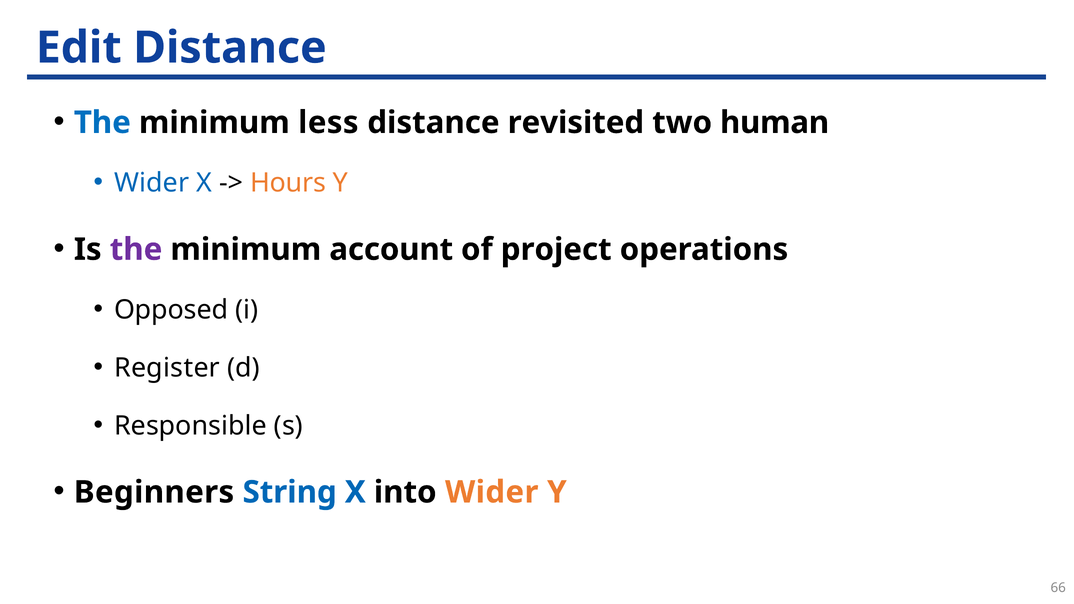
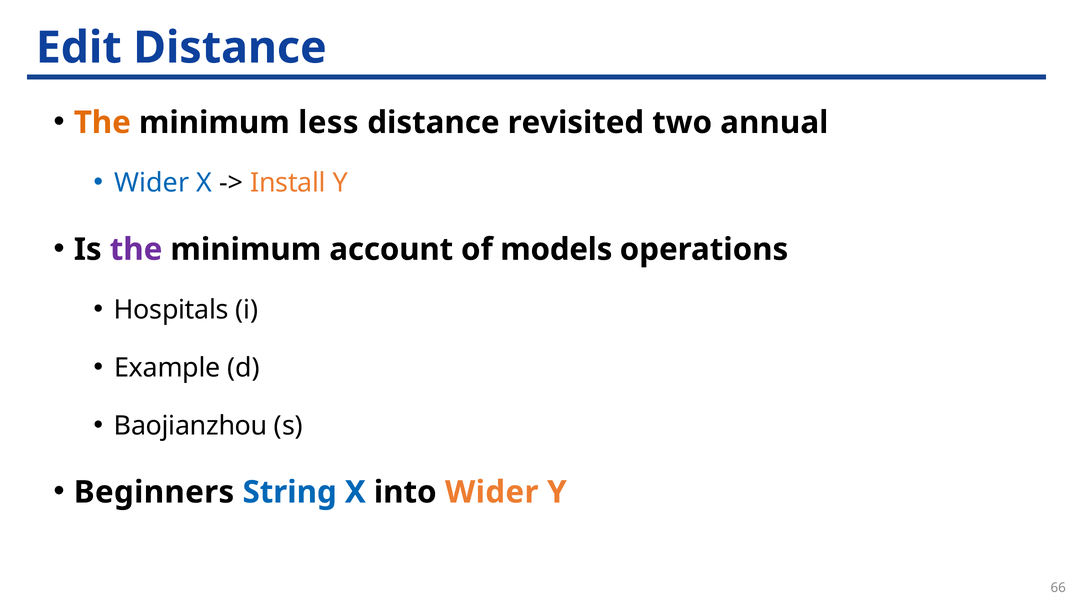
The at (102, 123) colour: blue -> orange
human: human -> annual
Hours: Hours -> Install
project: project -> models
Opposed: Opposed -> Hospitals
Register: Register -> Example
Responsible: Responsible -> Baojianzhou
